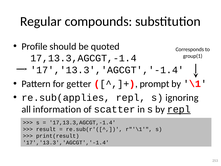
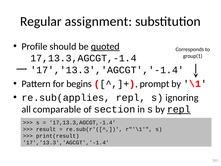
compounds: compounds -> assignment
quoted underline: none -> present
getter: getter -> begins
information: information -> comparable
scatter: scatter -> section
